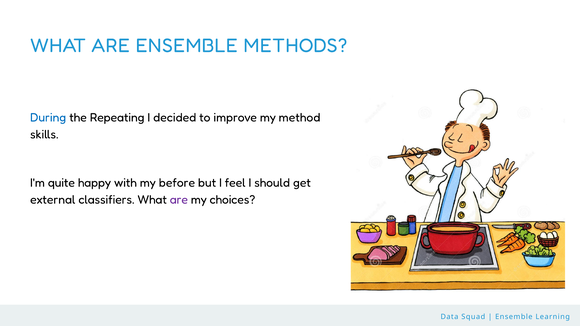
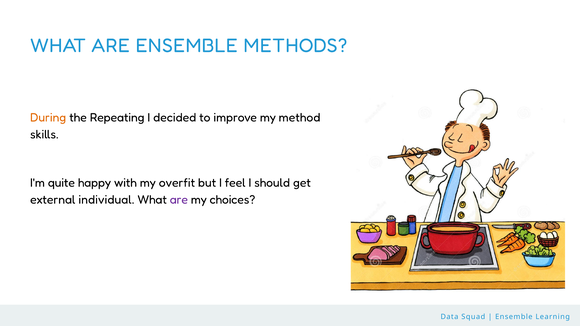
During colour: blue -> orange
before: before -> overfit
classifiers: classifiers -> individual
